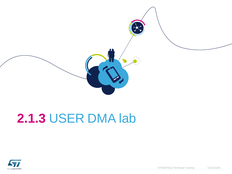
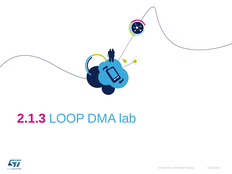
USER: USER -> LOOP
